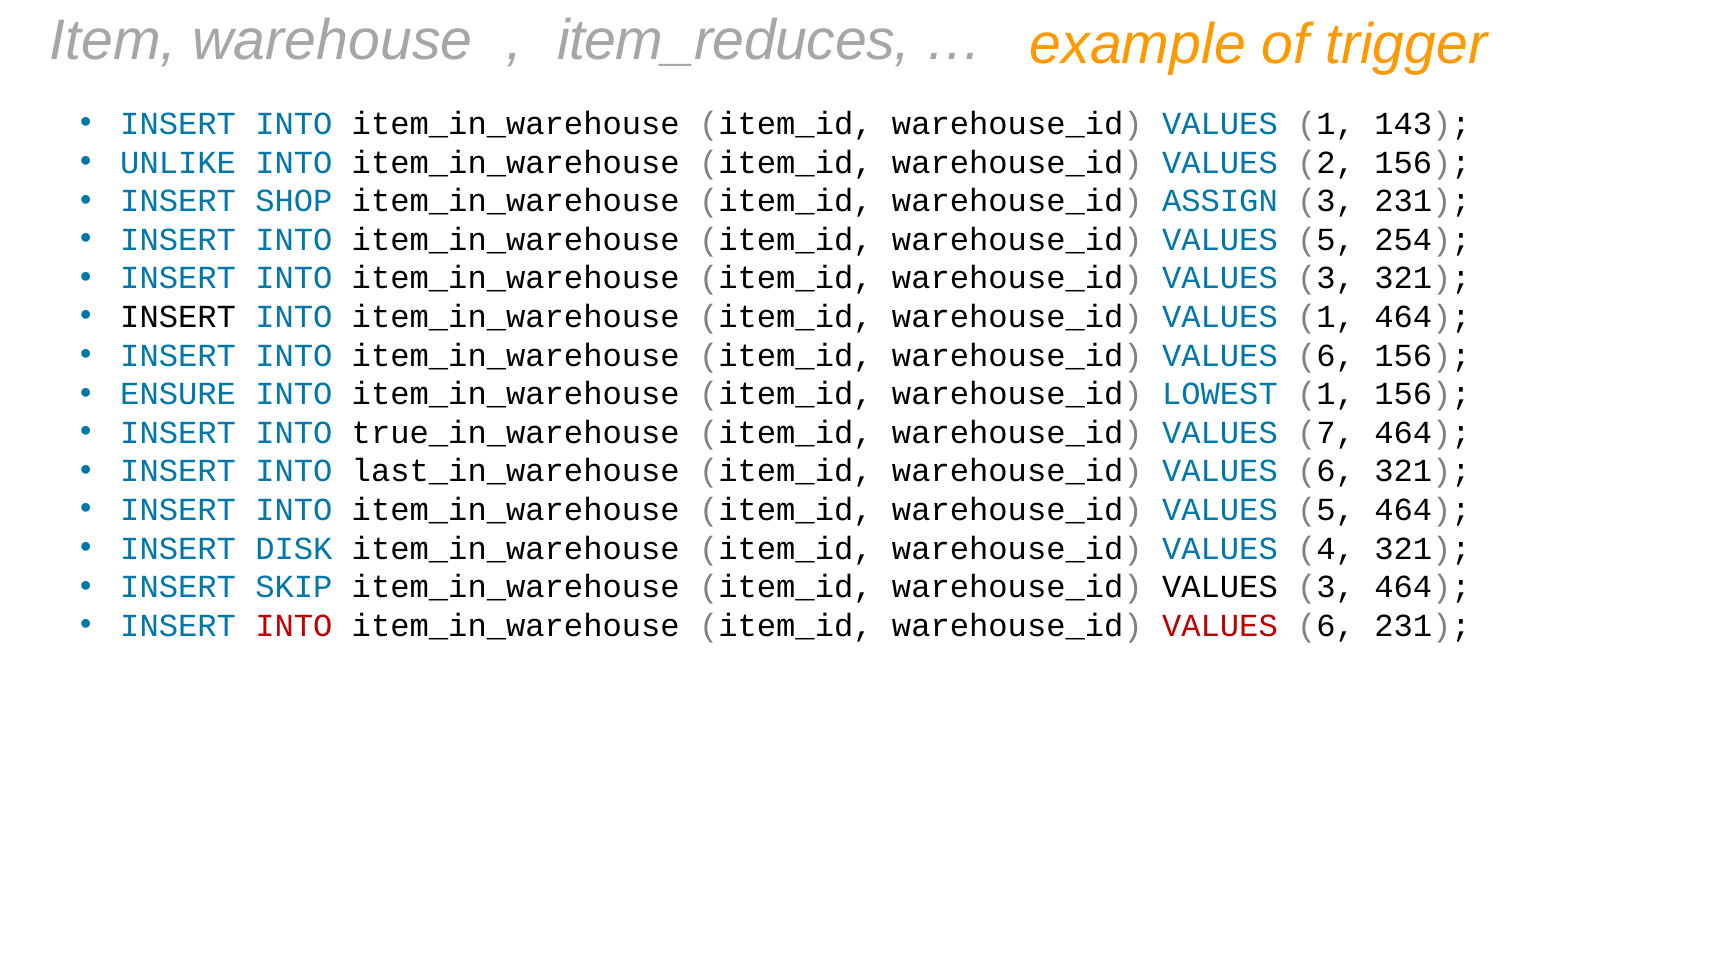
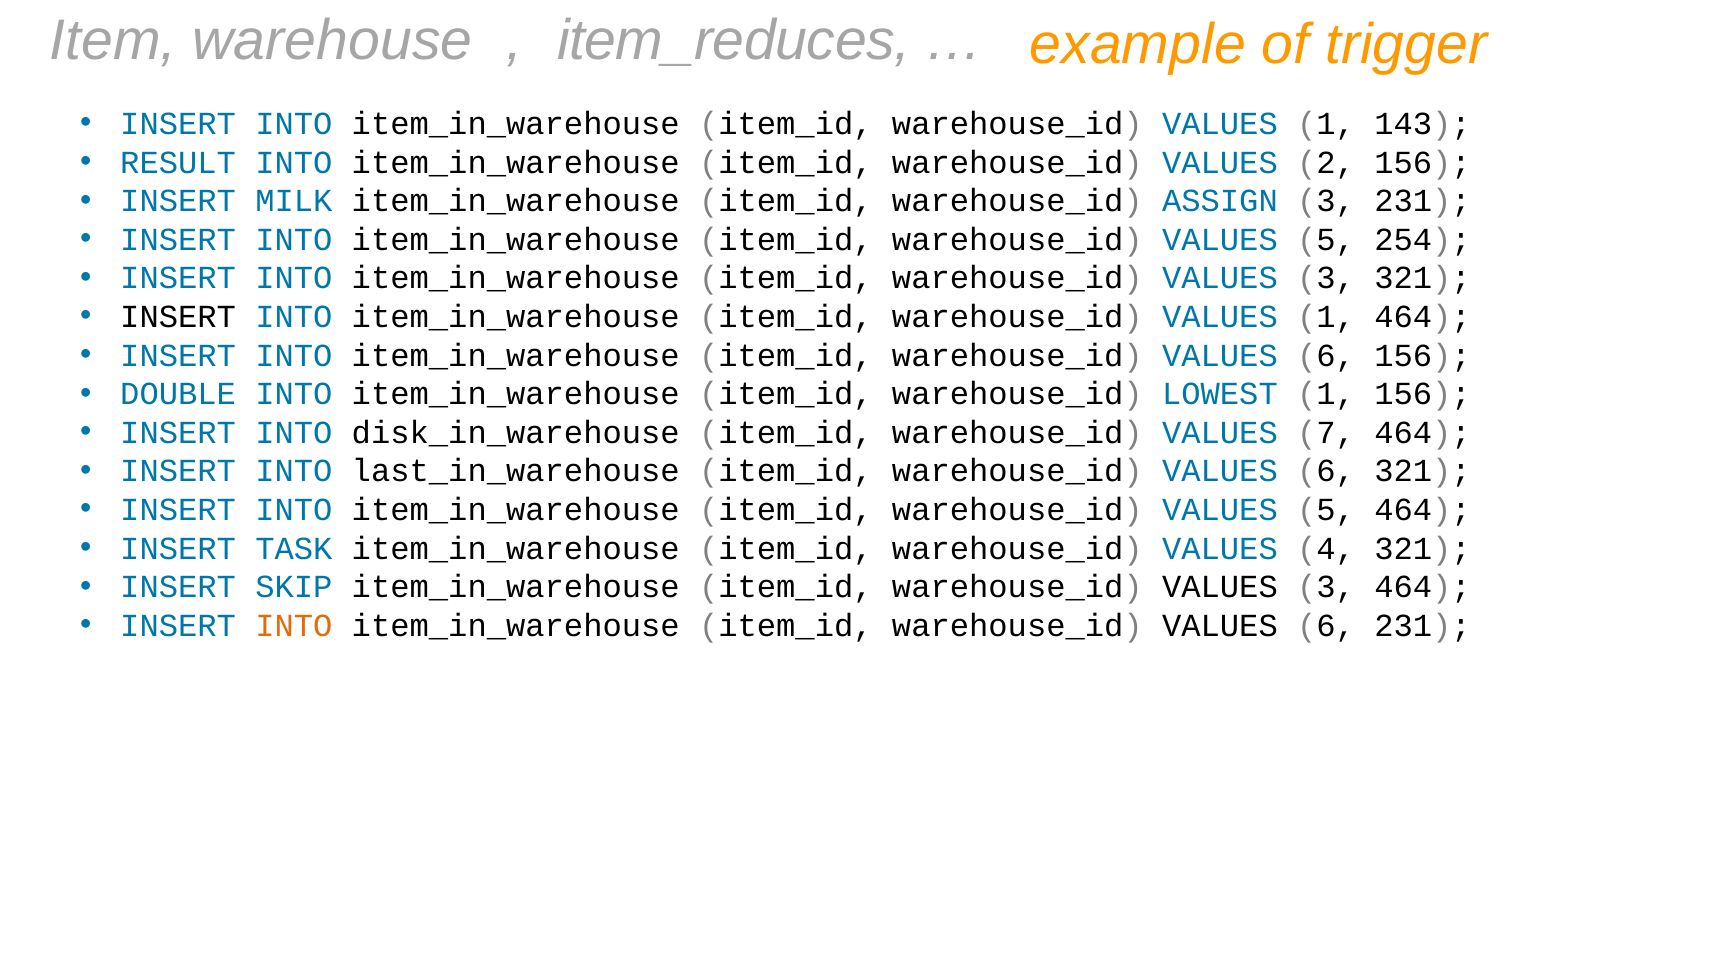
UNLIKE: UNLIKE -> RESULT
SHOP: SHOP -> MILK
ENSURE: ENSURE -> DOUBLE
true_in_warehouse: true_in_warehouse -> disk_in_warehouse
DISK: DISK -> TASK
INTO at (294, 626) colour: red -> orange
VALUES at (1220, 626) colour: red -> black
